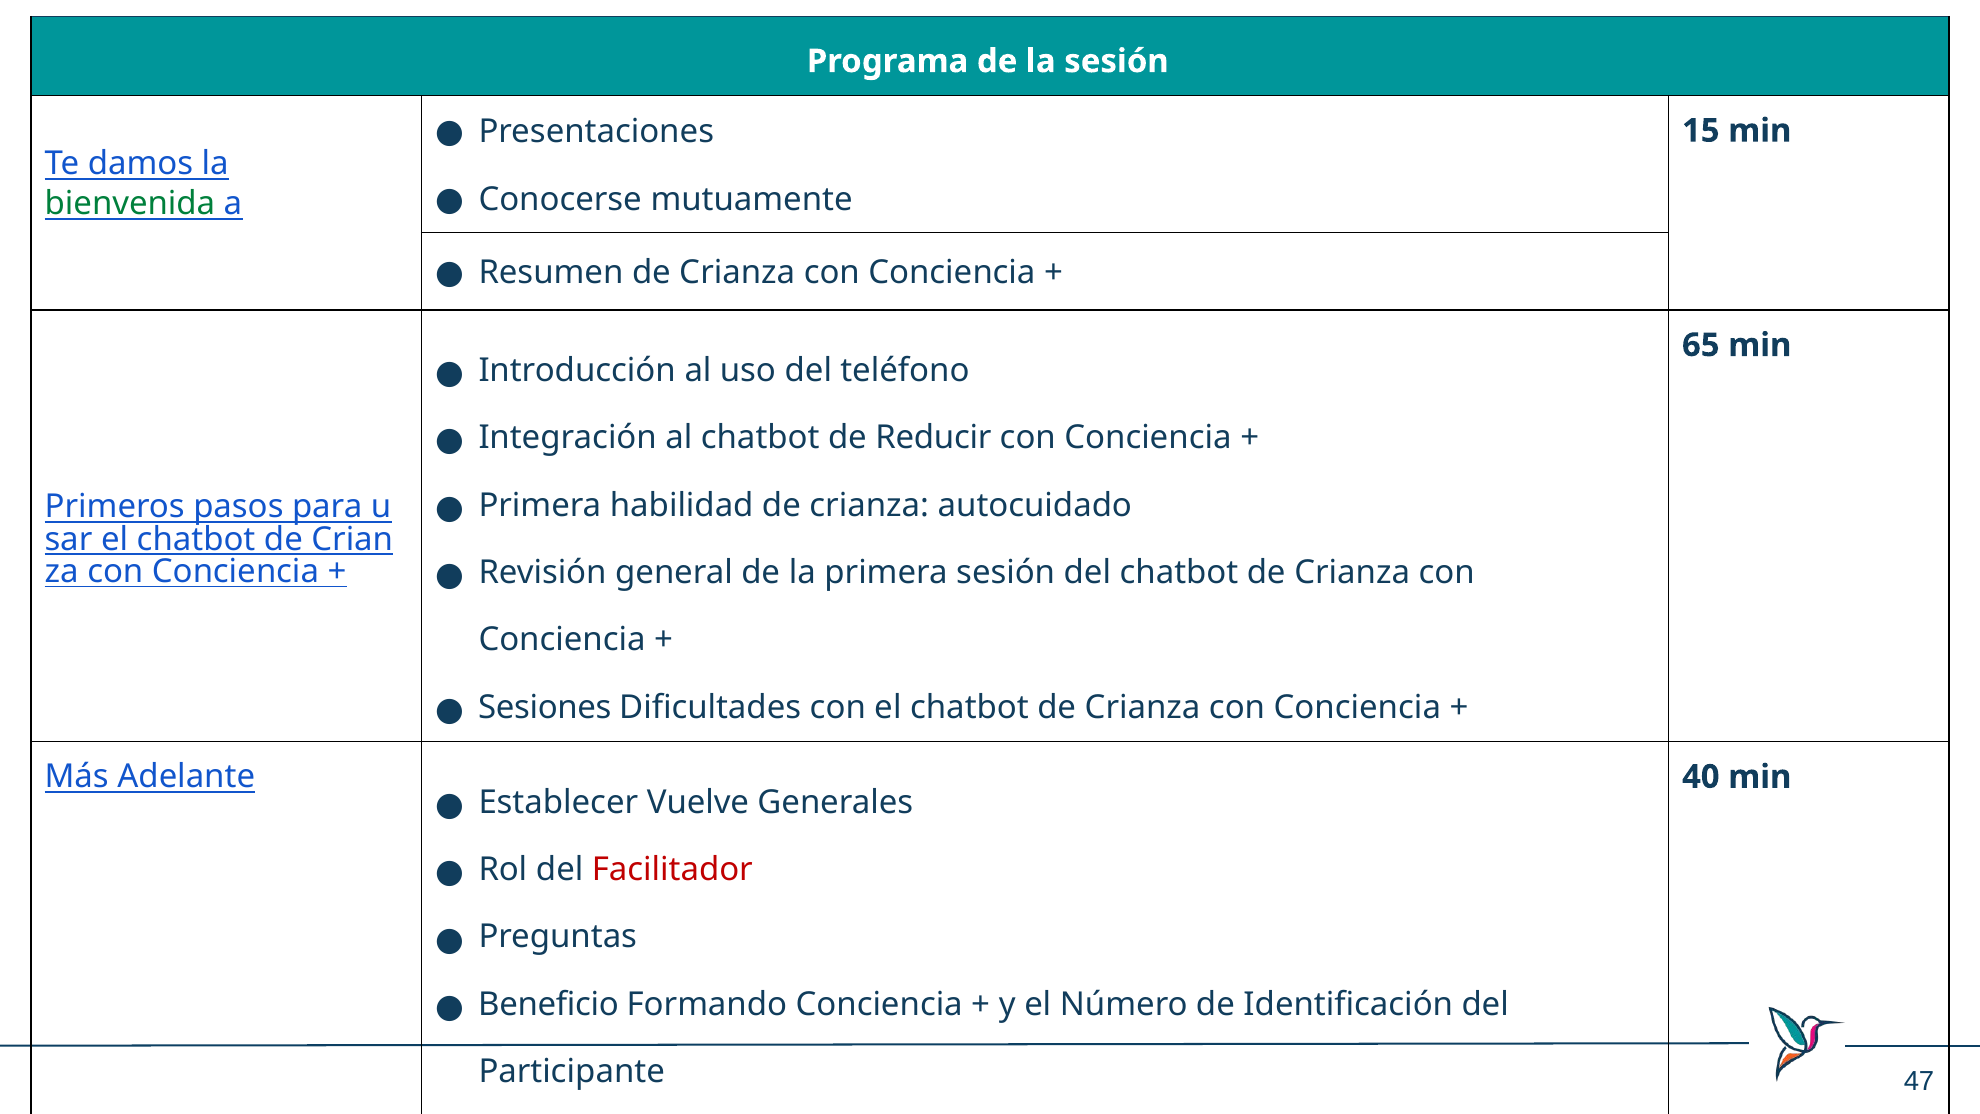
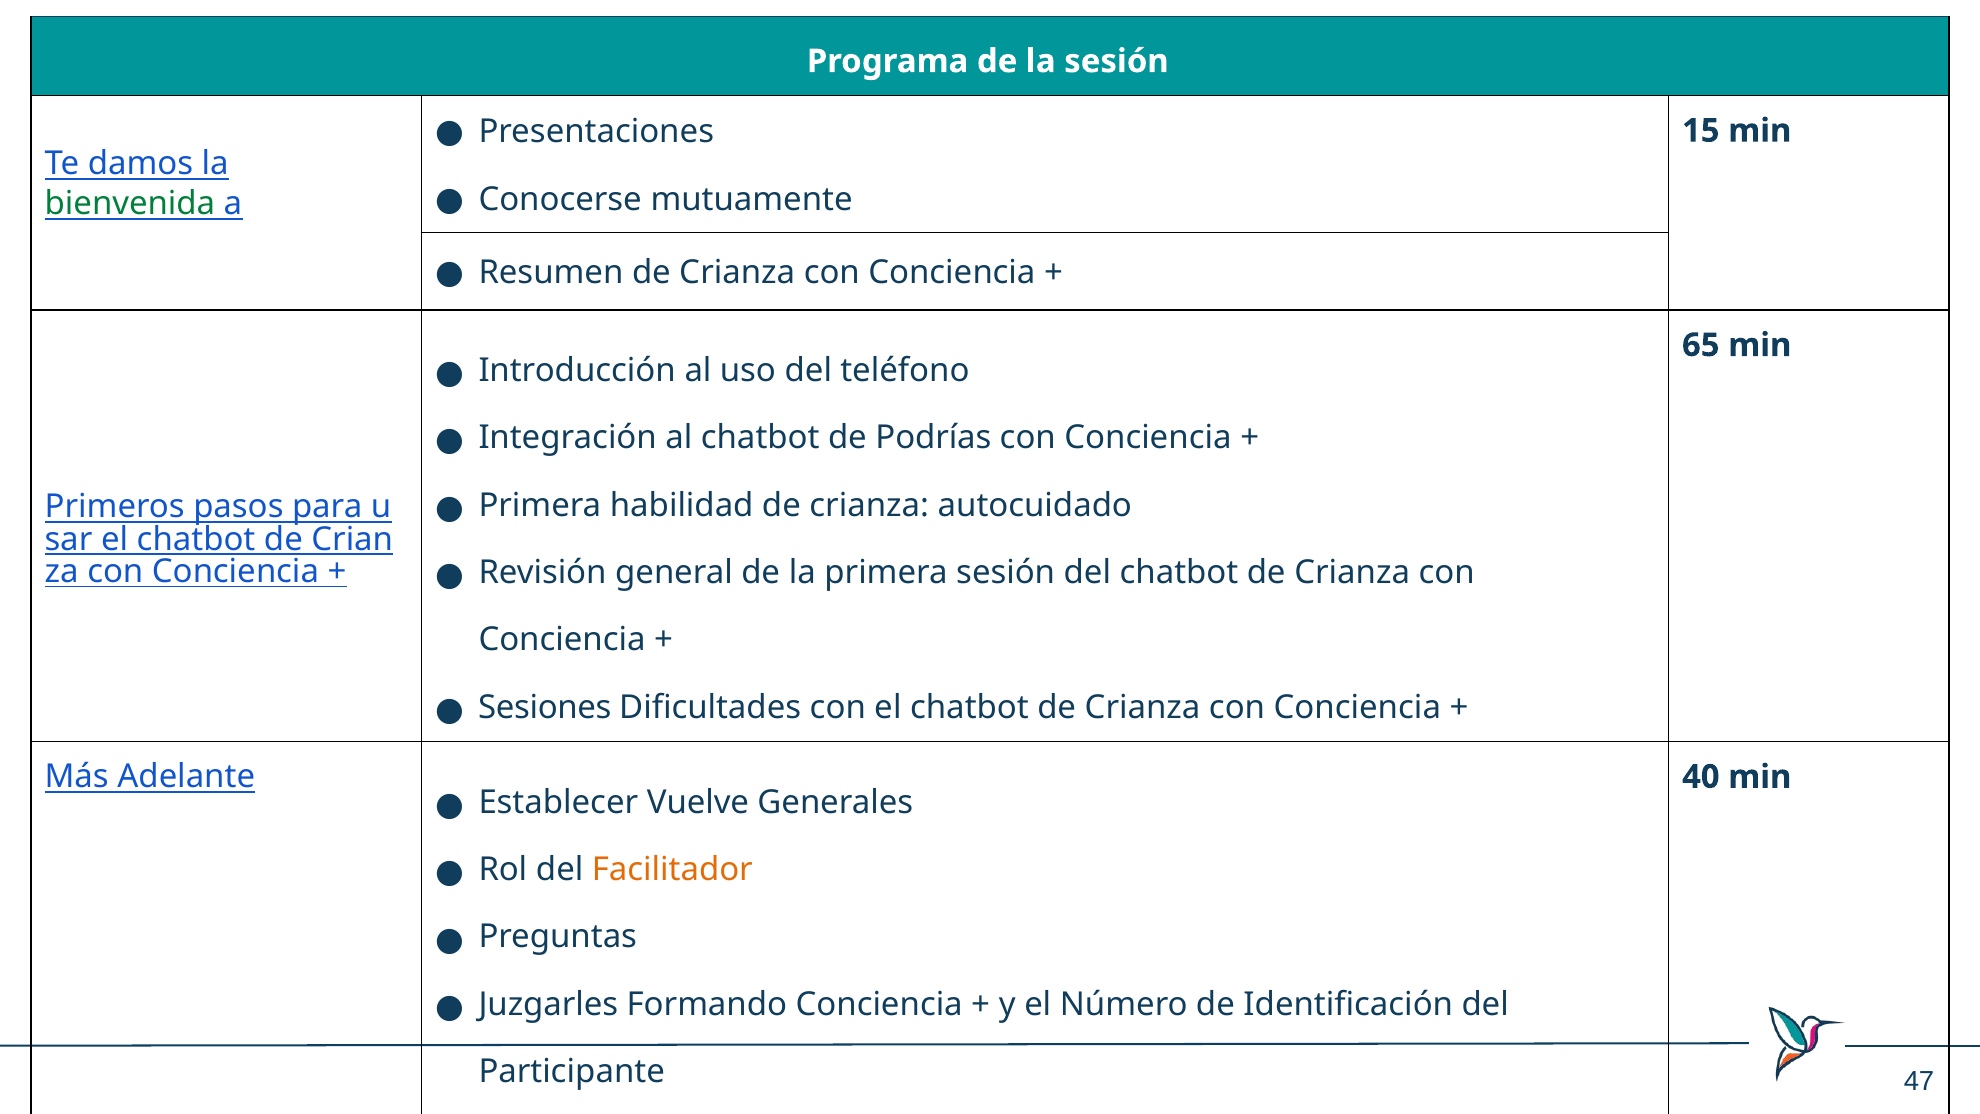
Reducir: Reducir -> Podrías
Facilitador colour: red -> orange
Beneficio: Beneficio -> Juzgarles
